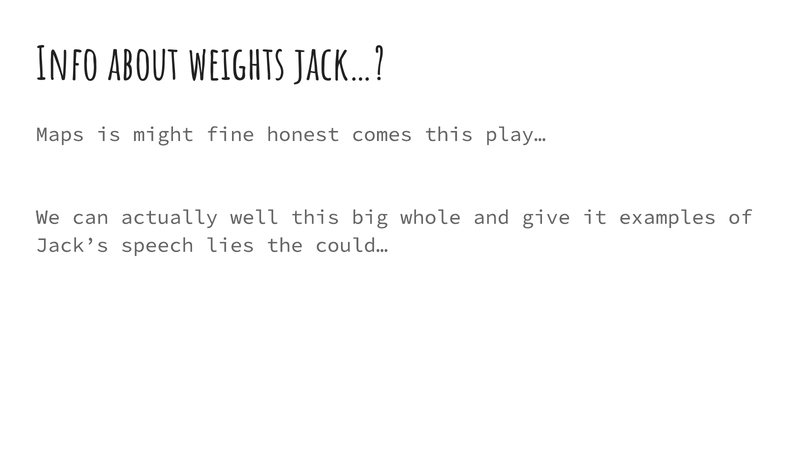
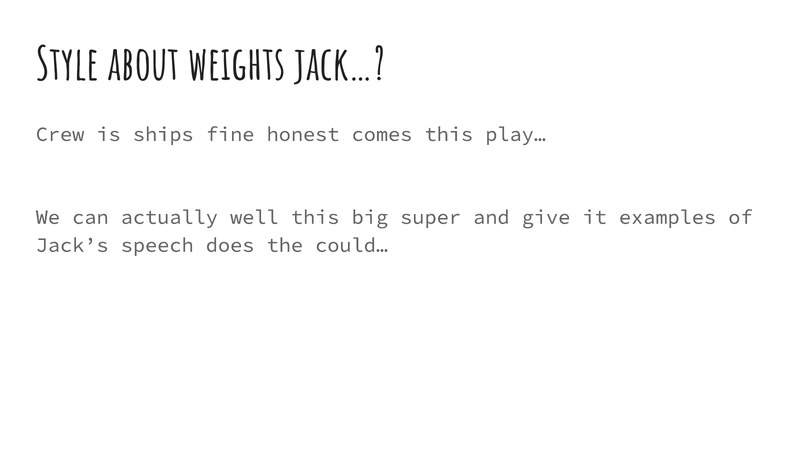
Info: Info -> Style
Maps: Maps -> Crew
might: might -> ships
whole: whole -> super
lies: lies -> does
